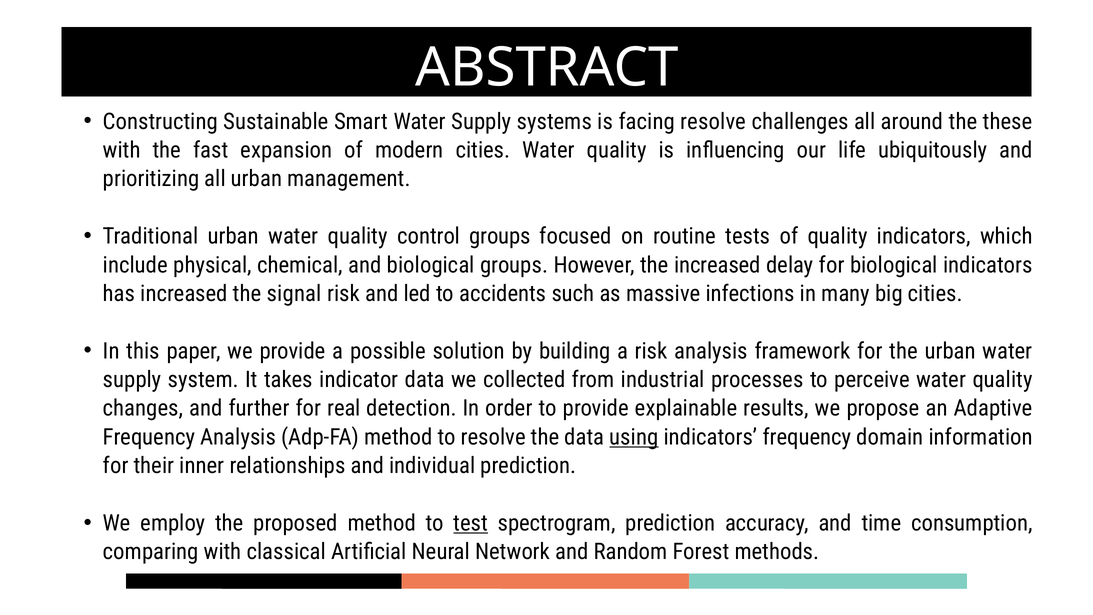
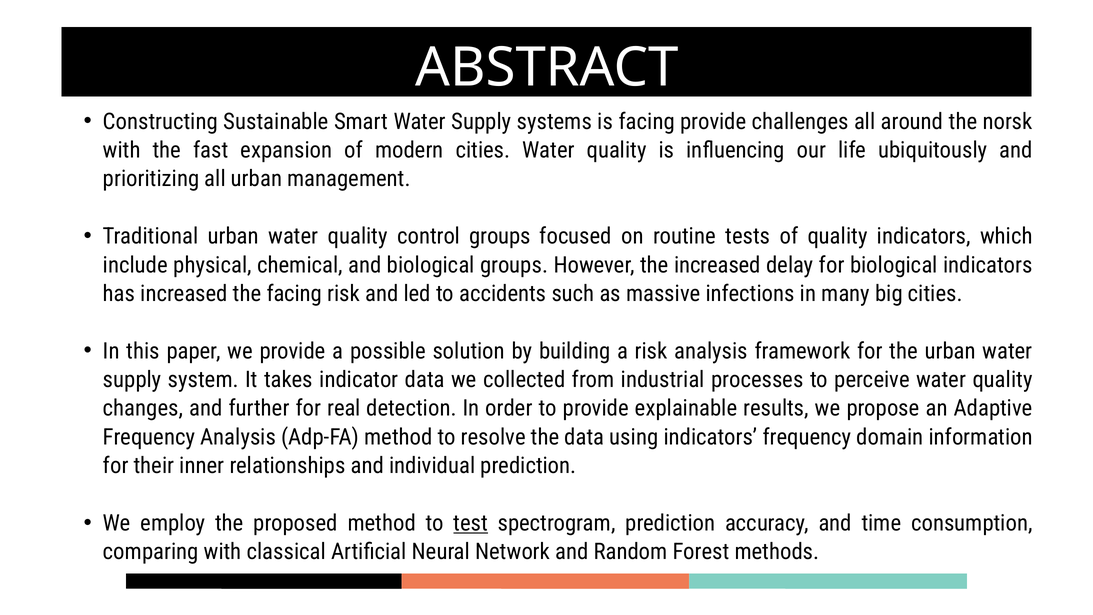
facing resolve: resolve -> provide
these: these -> norsk
the signal: signal -> facing
using underline: present -> none
